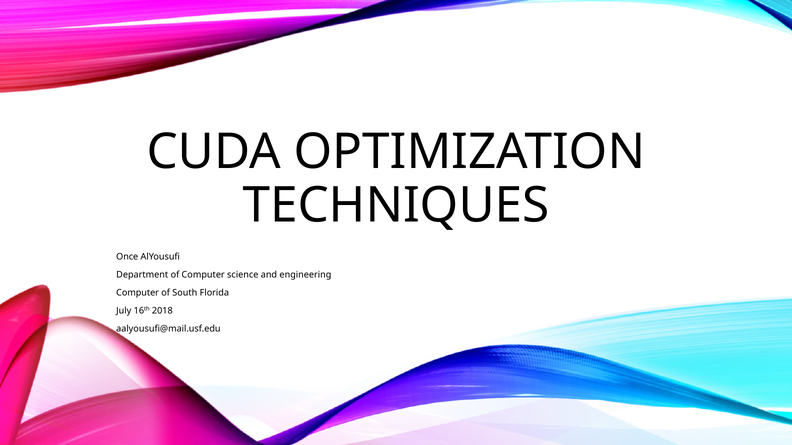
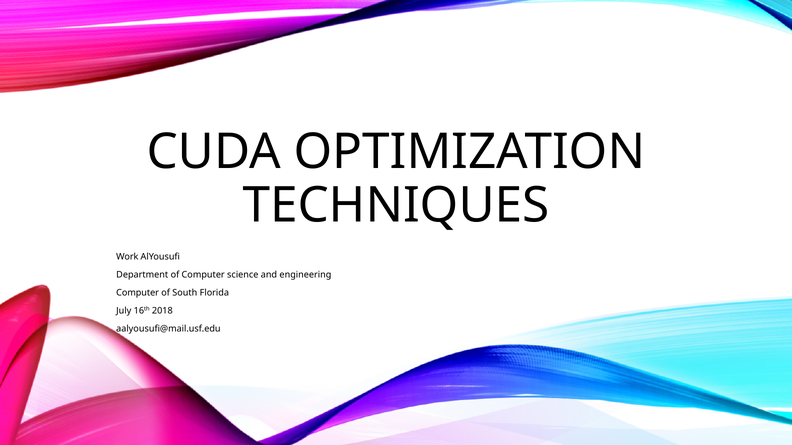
Once: Once -> Work
